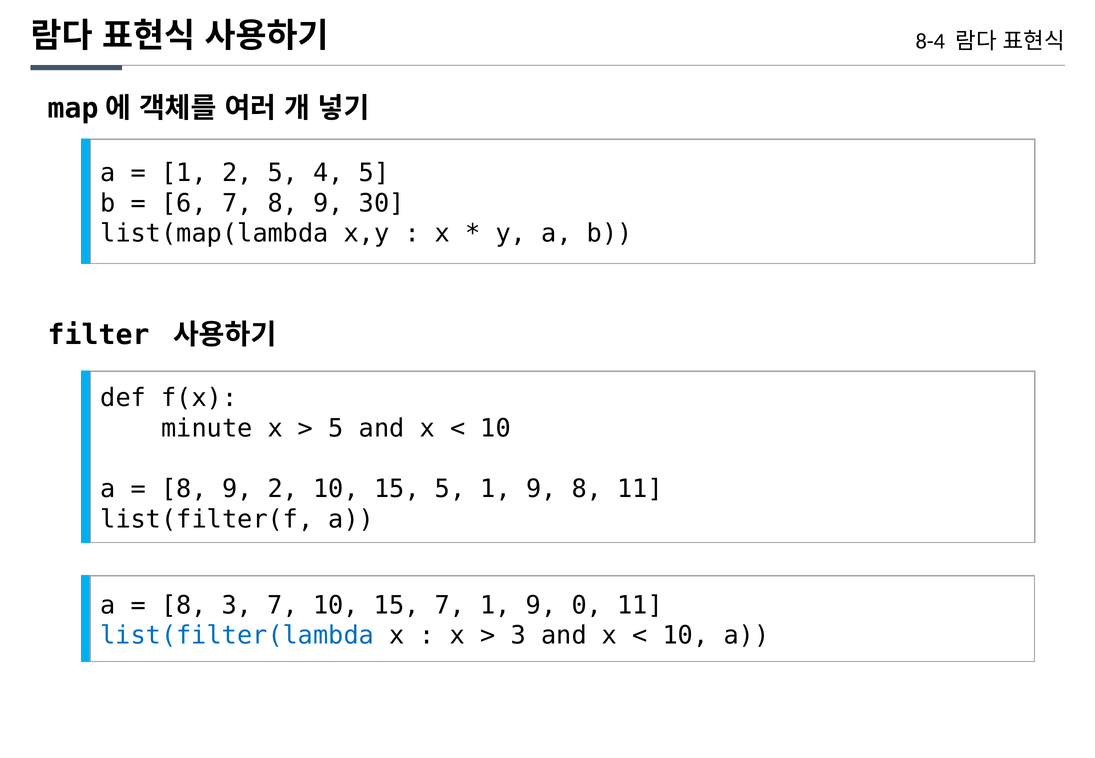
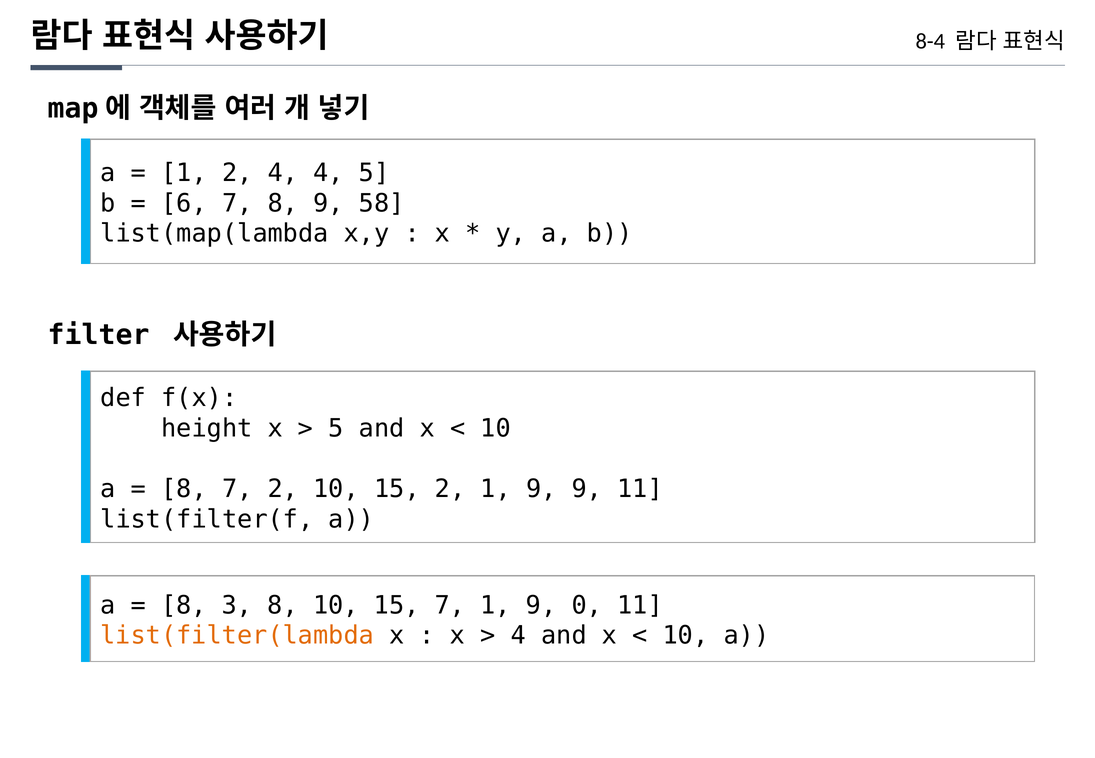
2 5: 5 -> 4
30: 30 -> 58
minute: minute -> height
9 at (237, 489): 9 -> 7
15 5: 5 -> 2
9 8: 8 -> 9
3 7: 7 -> 8
list(filter(lambda colour: blue -> orange
3 at (518, 636): 3 -> 4
